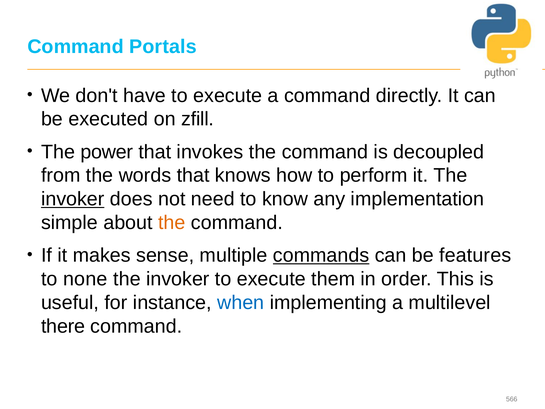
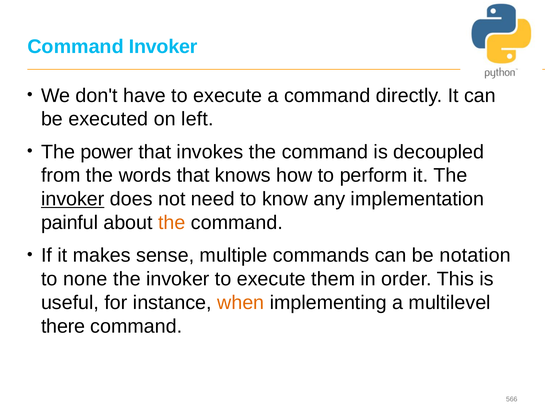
Command Portals: Portals -> Invoker
zfill: zfill -> left
simple: simple -> painful
commands underline: present -> none
features: features -> notation
when colour: blue -> orange
